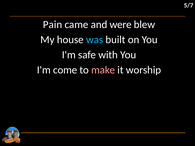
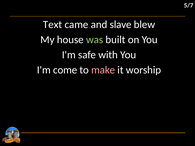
Pain: Pain -> Text
were: were -> slave
was colour: light blue -> light green
